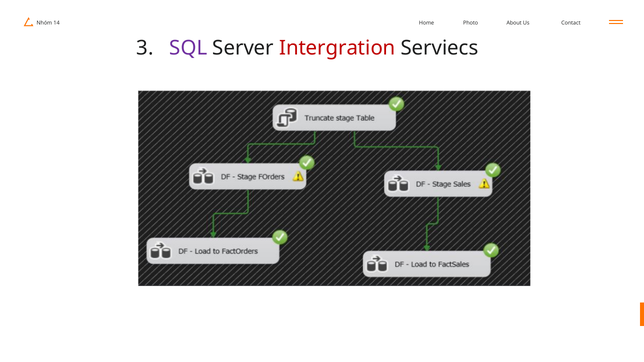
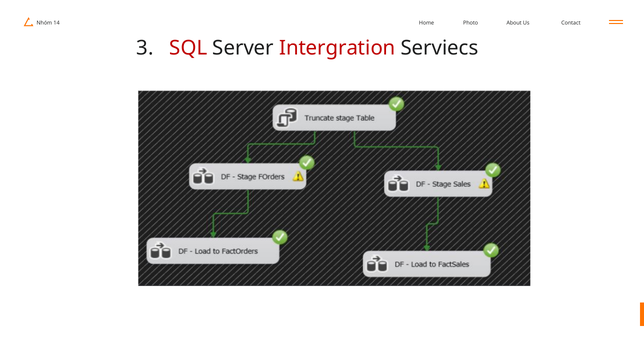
SQL colour: purple -> red
